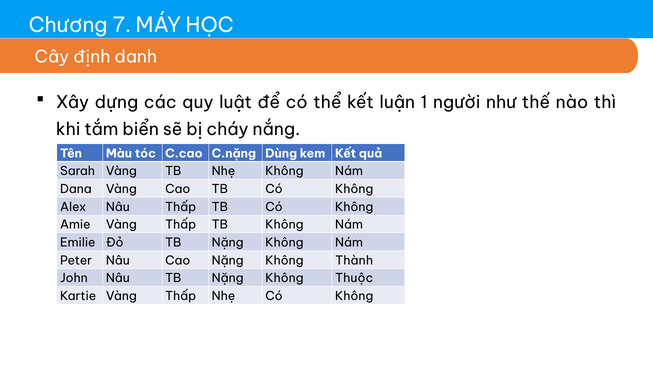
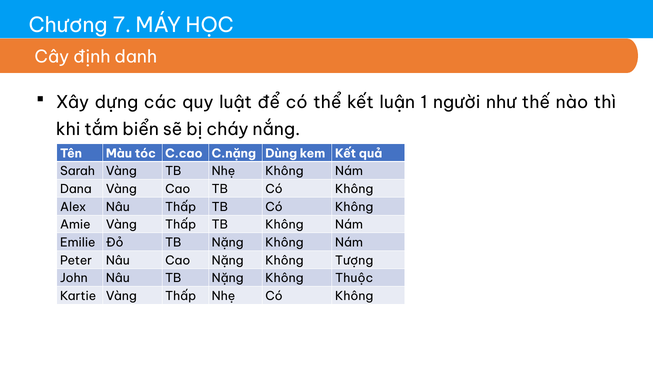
Thành: Thành -> Tượng
